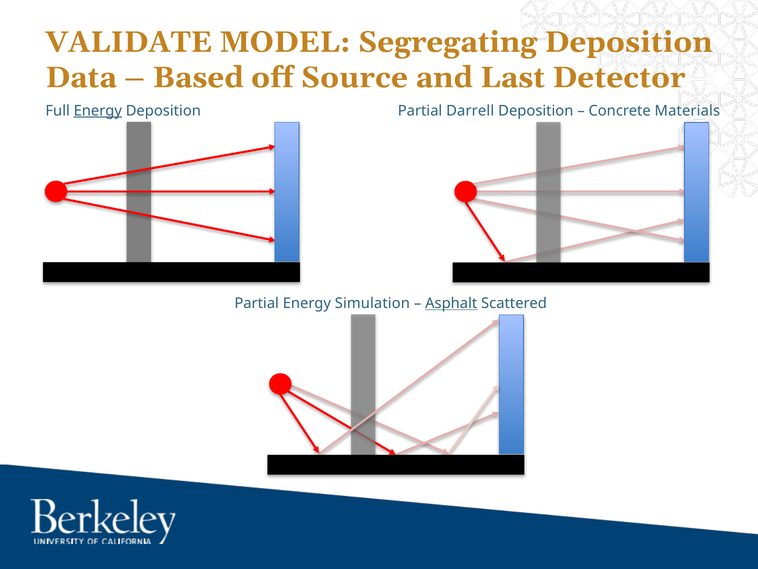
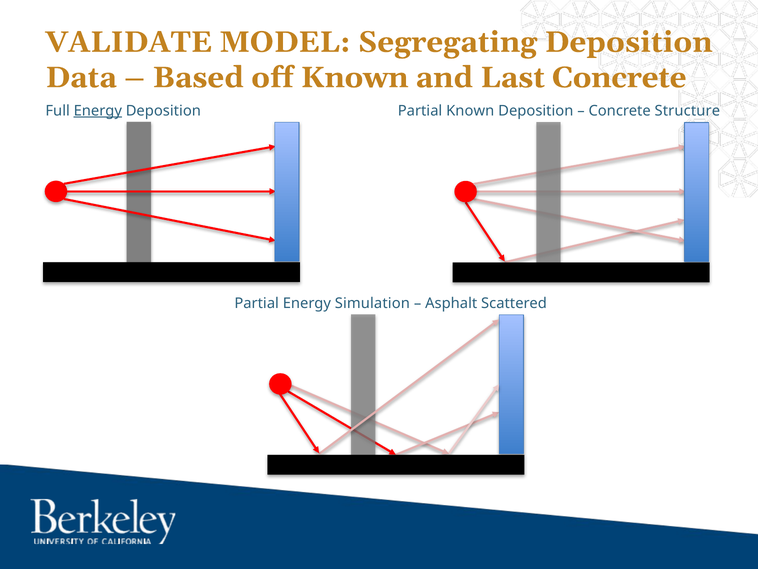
off Source: Source -> Known
Last Detector: Detector -> Concrete
Partial Darrell: Darrell -> Known
Materials: Materials -> Structure
Asphalt underline: present -> none
